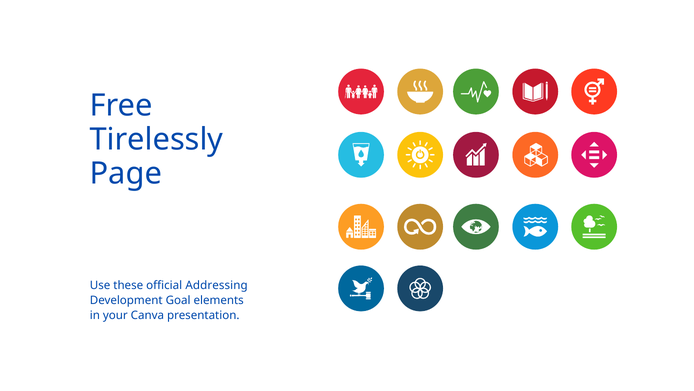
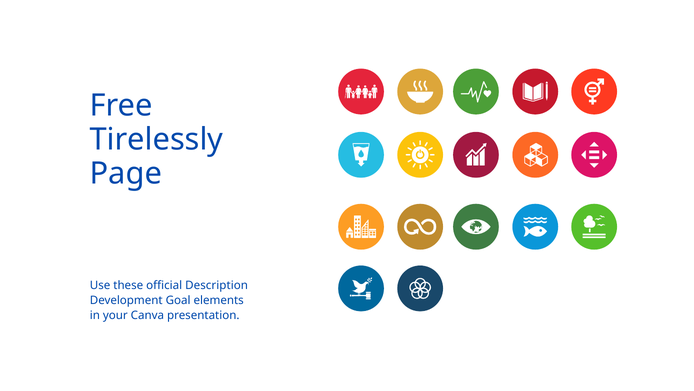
Addressing: Addressing -> Description
